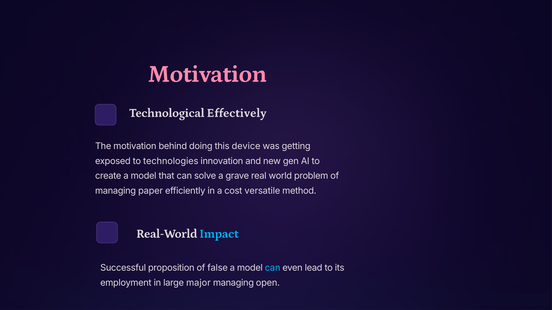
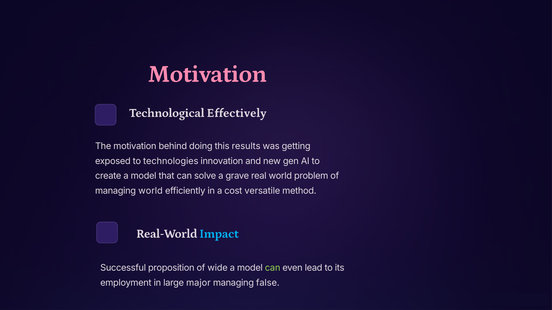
device: device -> results
managing paper: paper -> world
false: false -> wide
can at (273, 268) colour: light blue -> light green
open: open -> false
